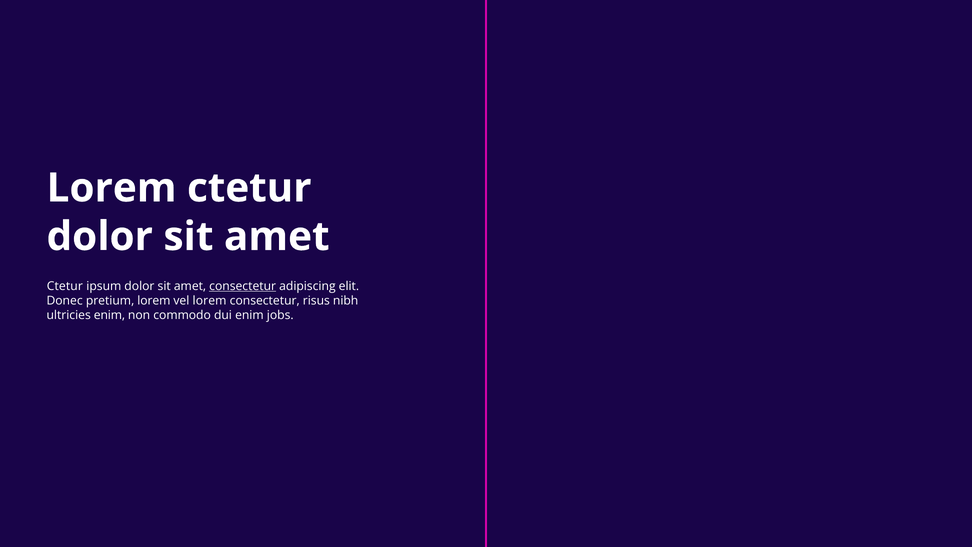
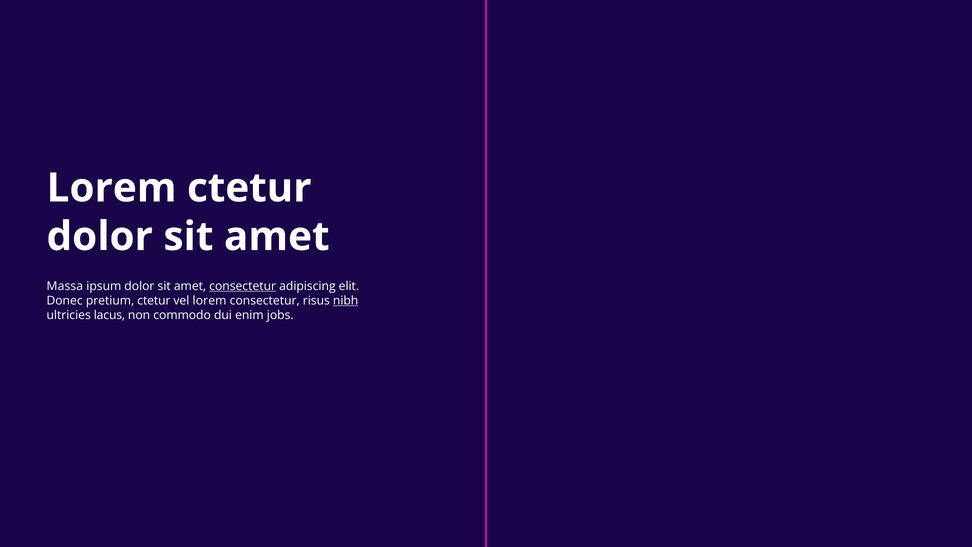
Ctetur at (65, 286): Ctetur -> Massa
pretium lorem: lorem -> ctetur
nibh underline: none -> present
ultricies enim: enim -> lacus
